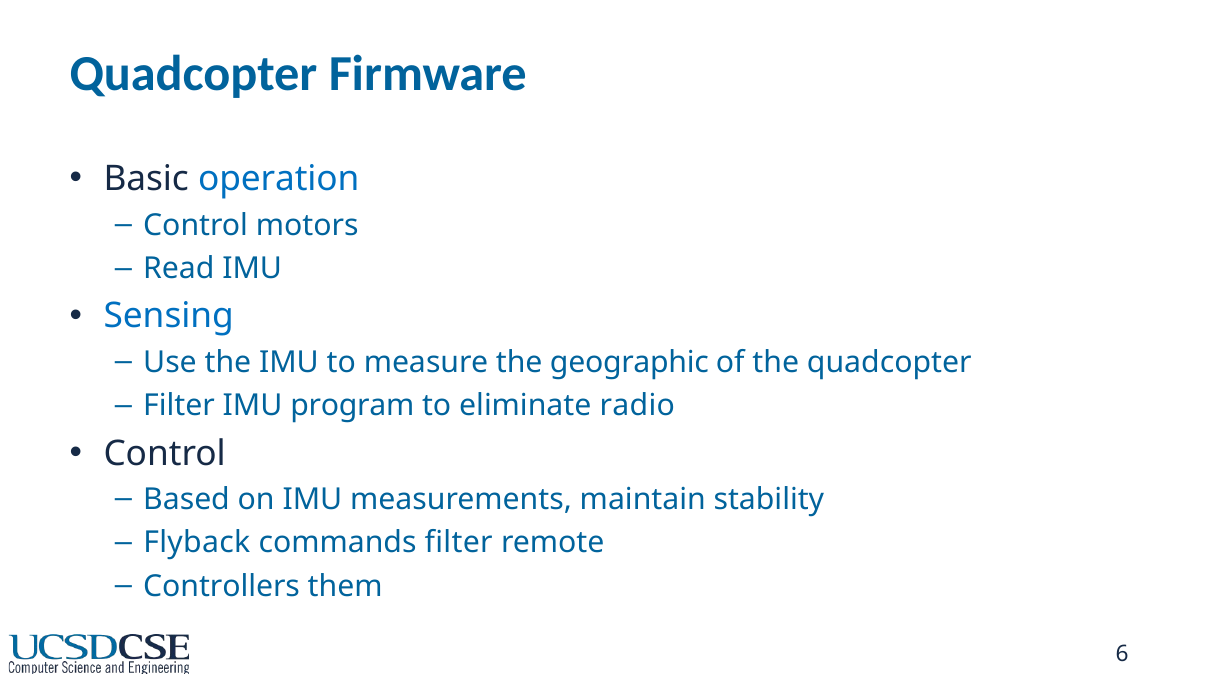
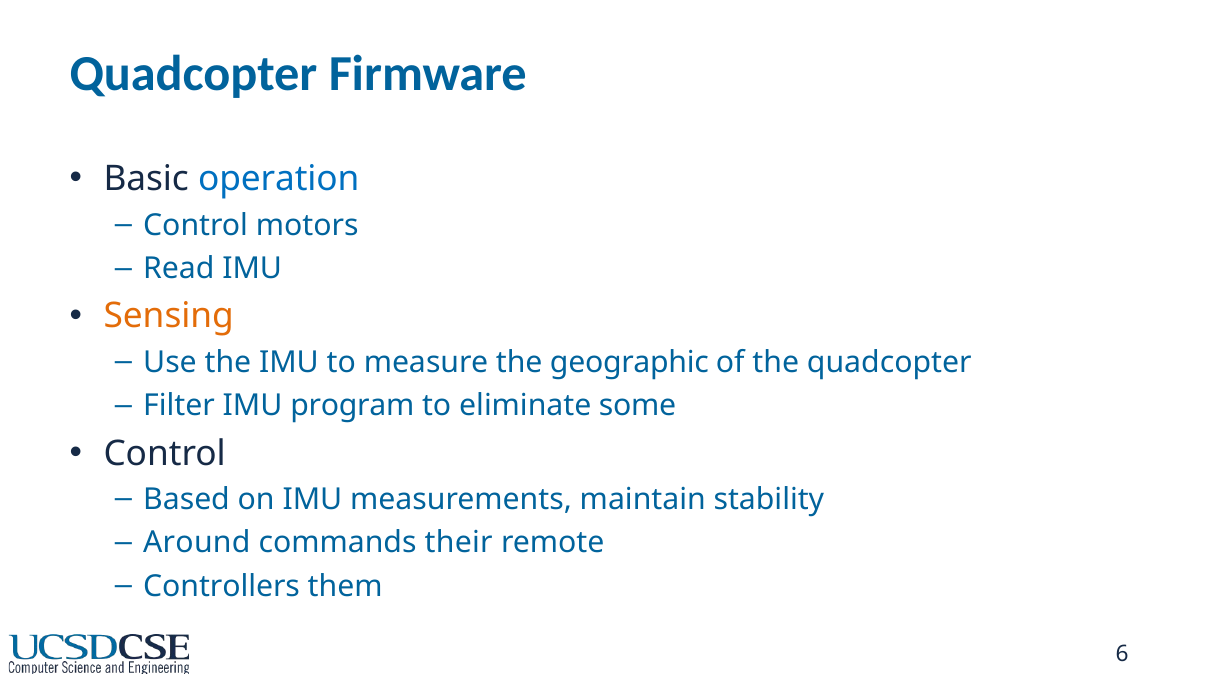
Sensing colour: blue -> orange
radio: radio -> some
Flyback: Flyback -> Around
commands filter: filter -> their
